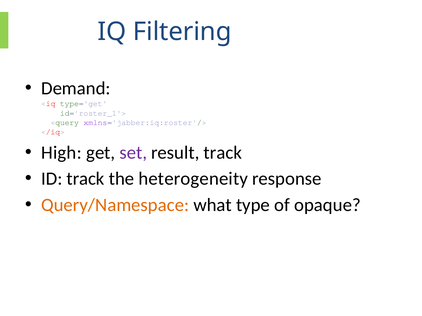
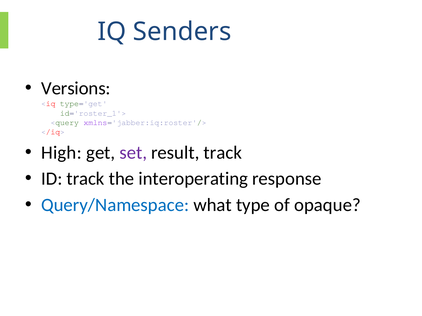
Filtering: Filtering -> Senders
Demand: Demand -> Versions
heterogeneity: heterogeneity -> interoperating
Query/Namespace colour: orange -> blue
